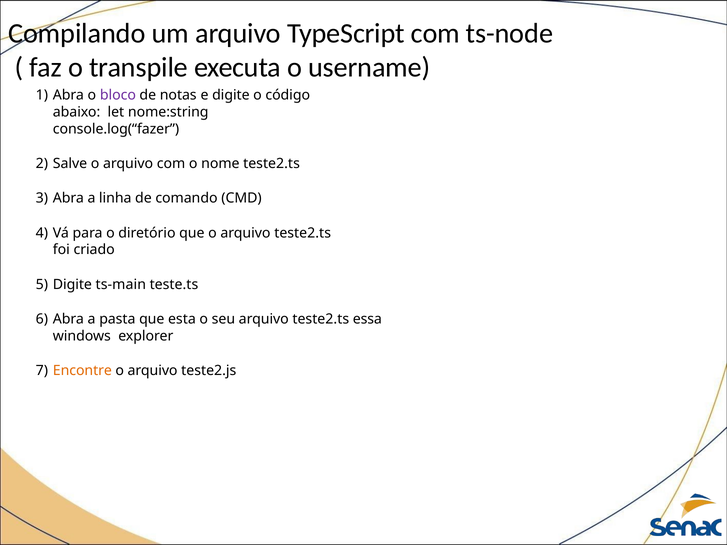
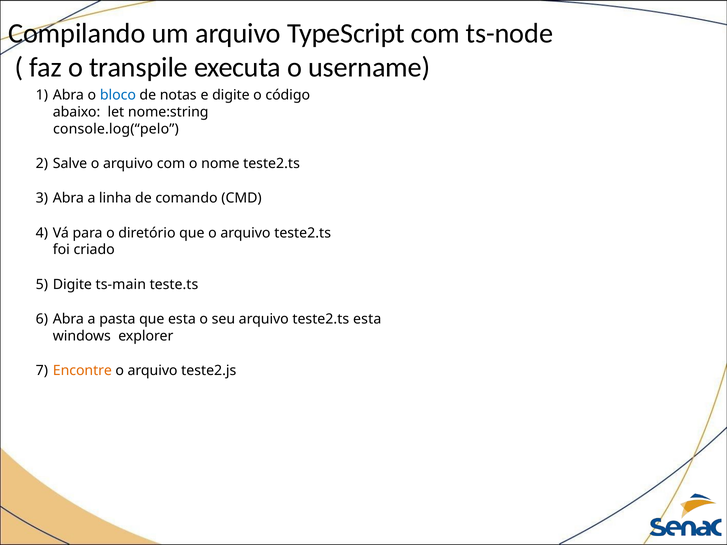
bloco colour: purple -> blue
console.log(“fazer: console.log(“fazer -> console.log(“pelo
teste2.ts essa: essa -> esta
